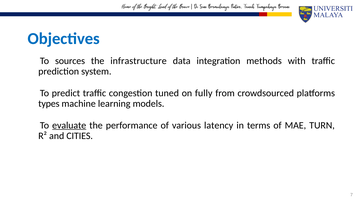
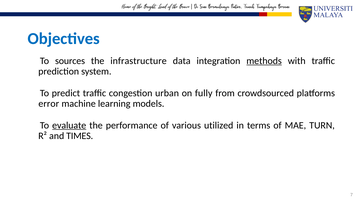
methods underline: none -> present
tuned: tuned -> urban
types: types -> error
latency: latency -> utilized
CITIES: CITIES -> TIMES
